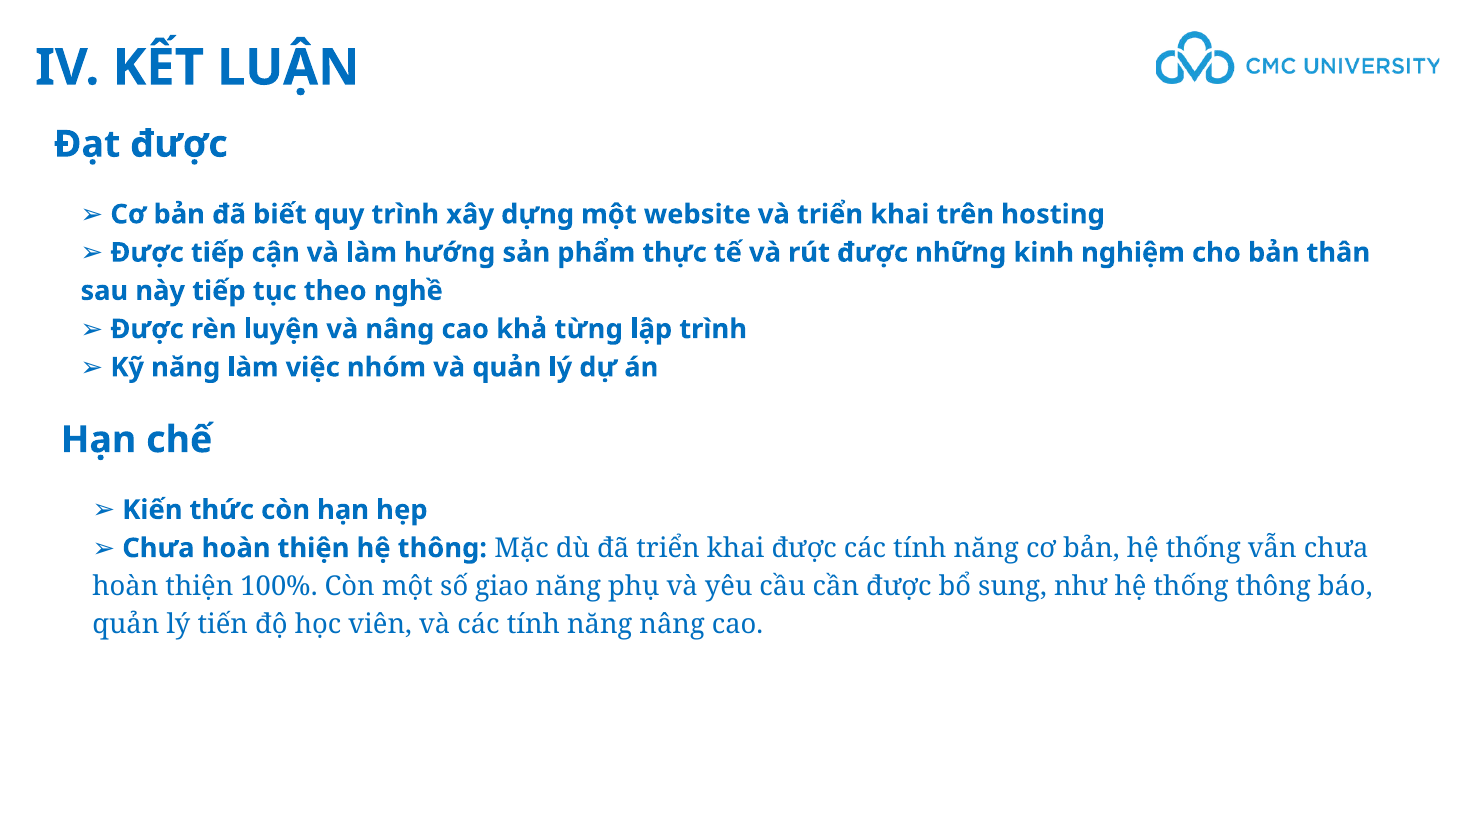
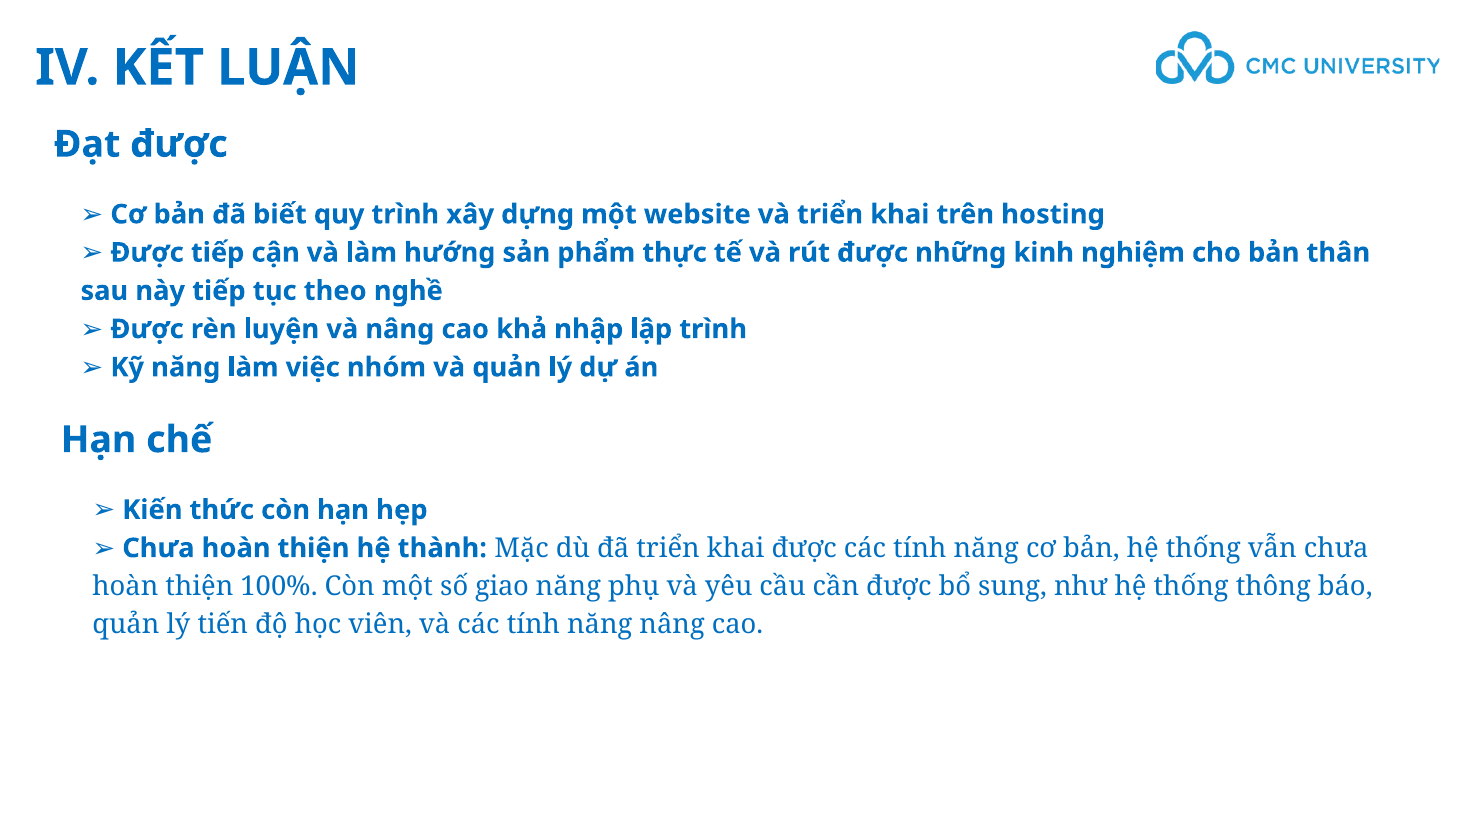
từng: từng -> nhập
hệ thông: thông -> thành
